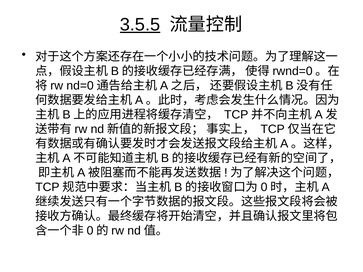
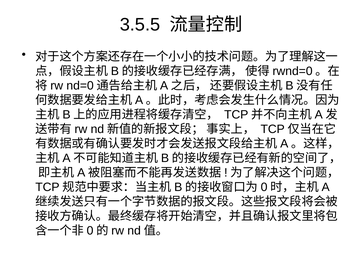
3.5.5 underline: present -> none
